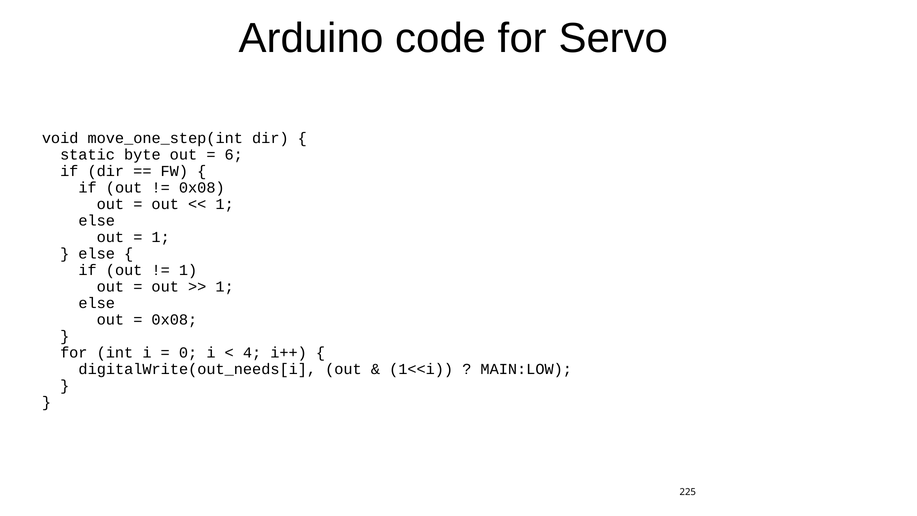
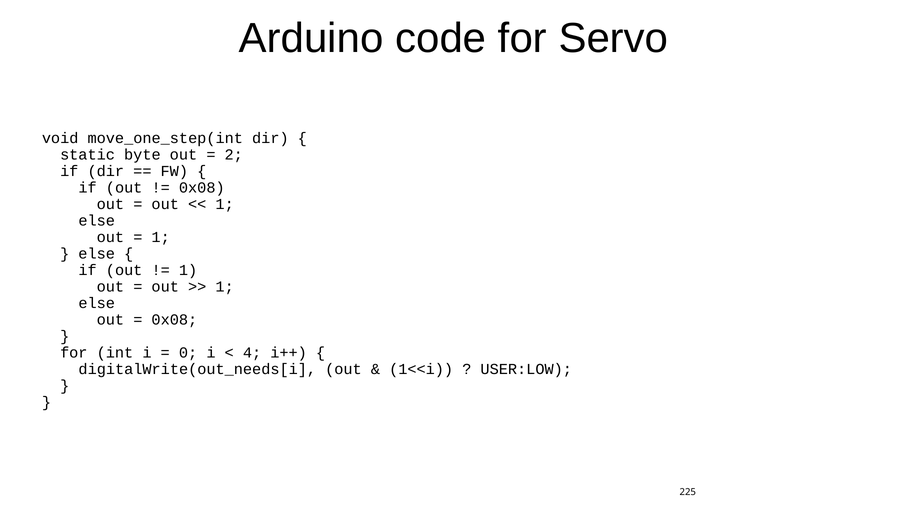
6: 6 -> 2
MAIN:LOW: MAIN:LOW -> USER:LOW
